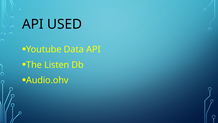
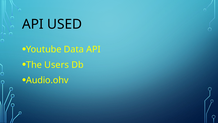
Listen: Listen -> Users
